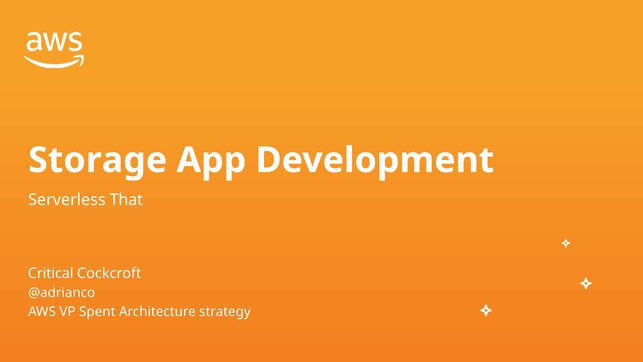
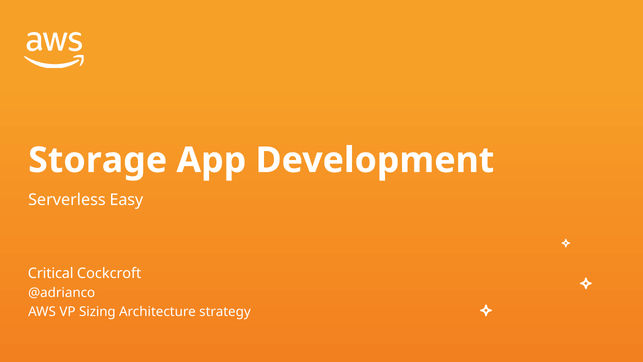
That: That -> Easy
Spent: Spent -> Sizing
